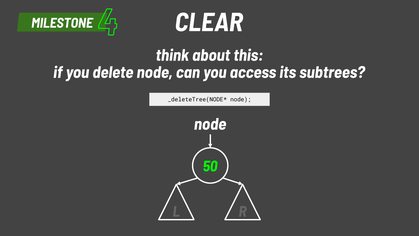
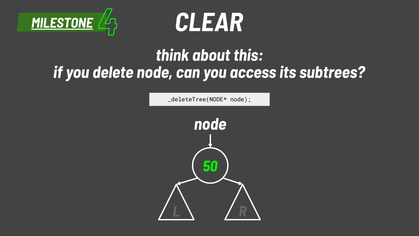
MILESTONE underline: none -> present
